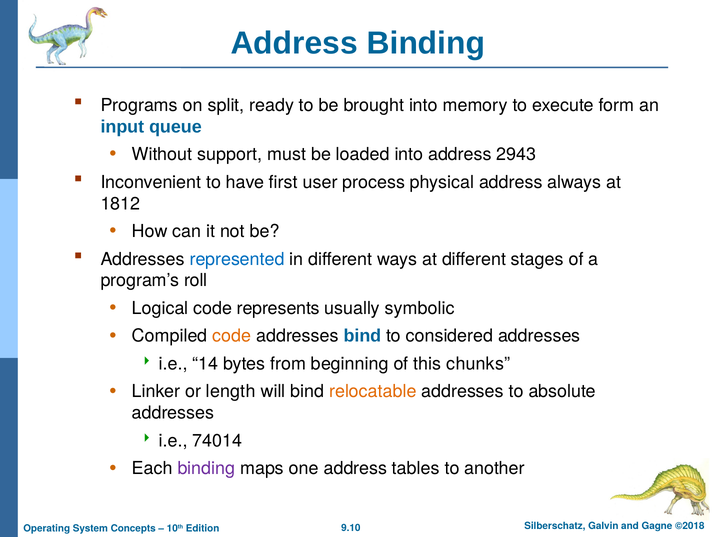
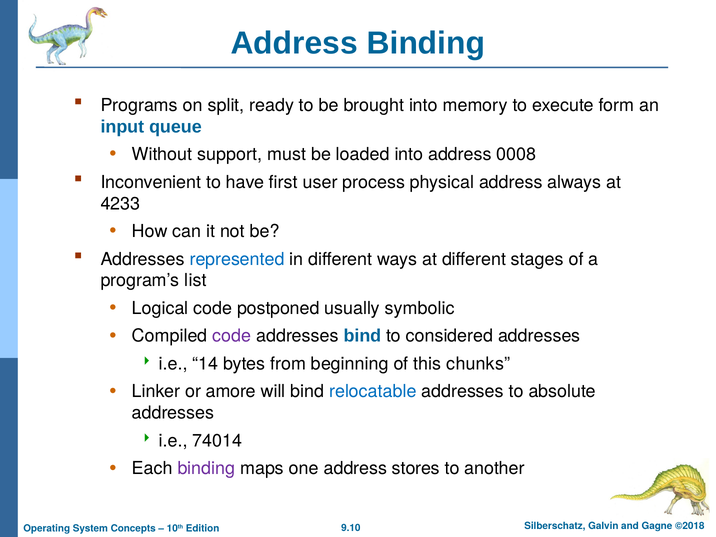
2943: 2943 -> 0008
1812: 1812 -> 4233
roll: roll -> list
represents: represents -> postponed
code at (232, 336) colour: orange -> purple
length: length -> amore
relocatable colour: orange -> blue
tables: tables -> stores
